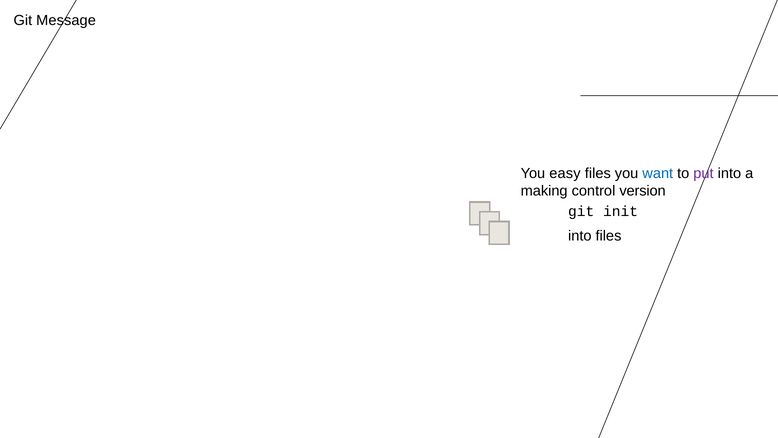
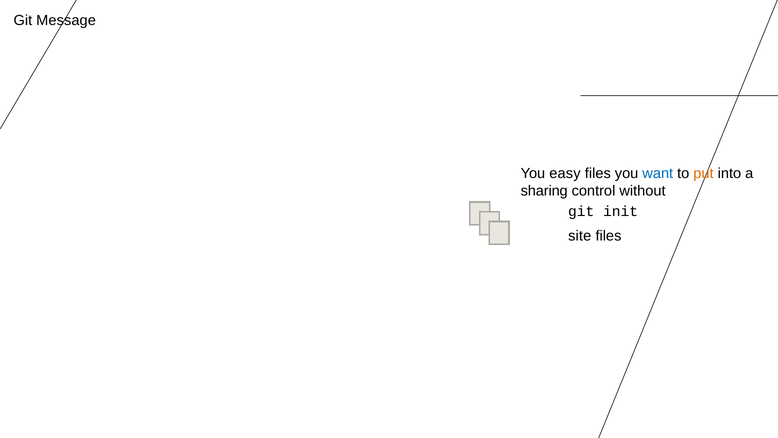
put colour: purple -> orange
making: making -> sharing
version: version -> without
into at (580, 236): into -> site
